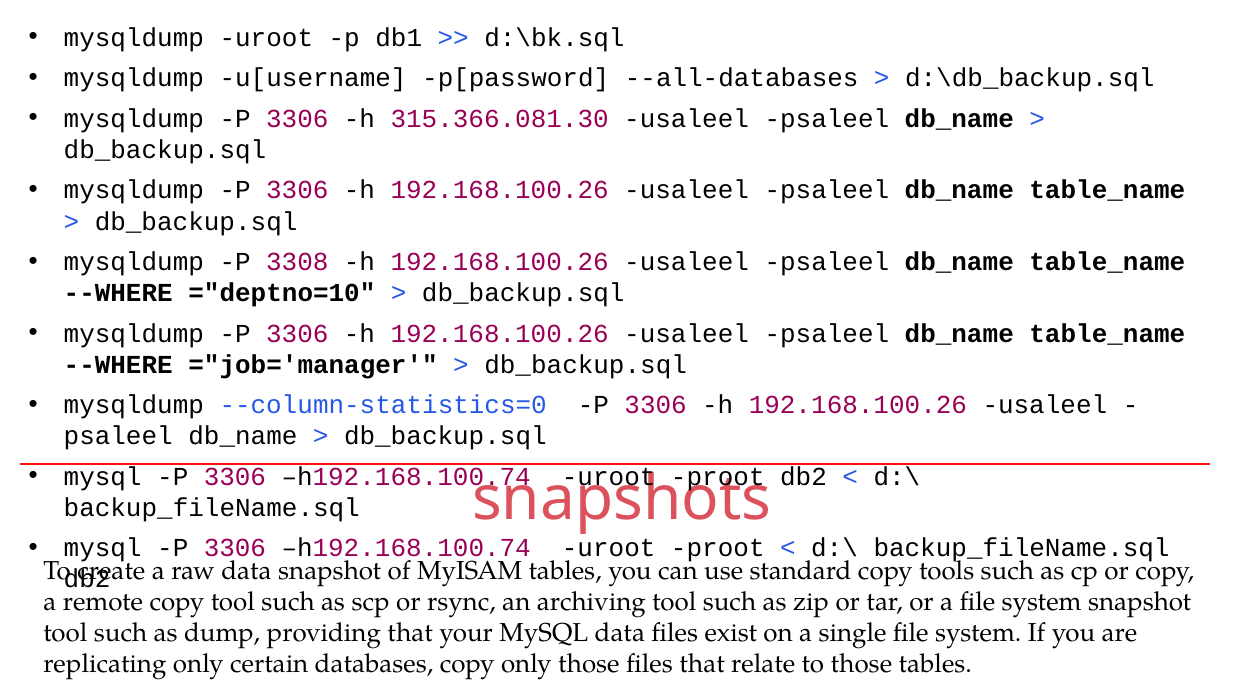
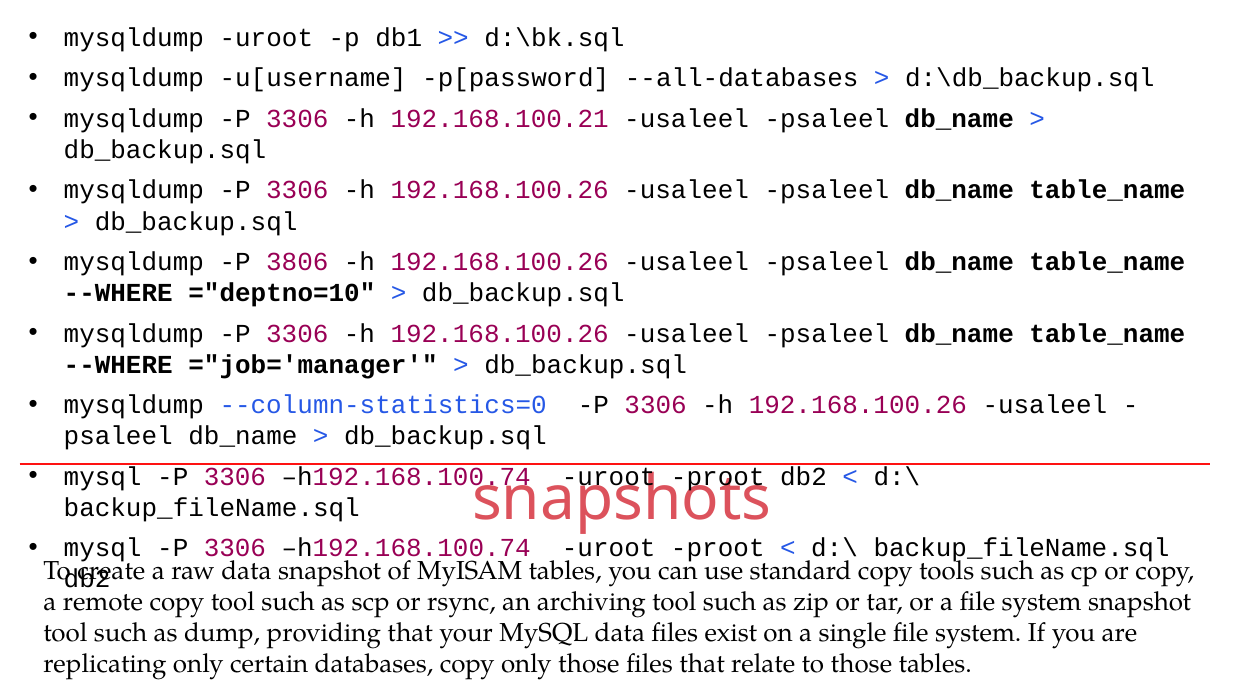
315.366.081.30: 315.366.081.30 -> 192.168.100.21
3308: 3308 -> 3806
